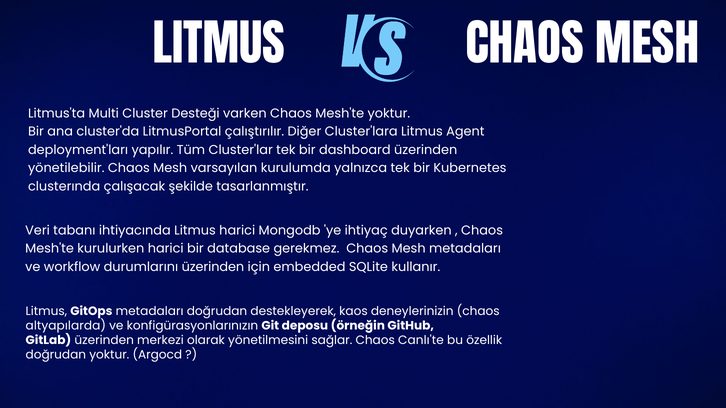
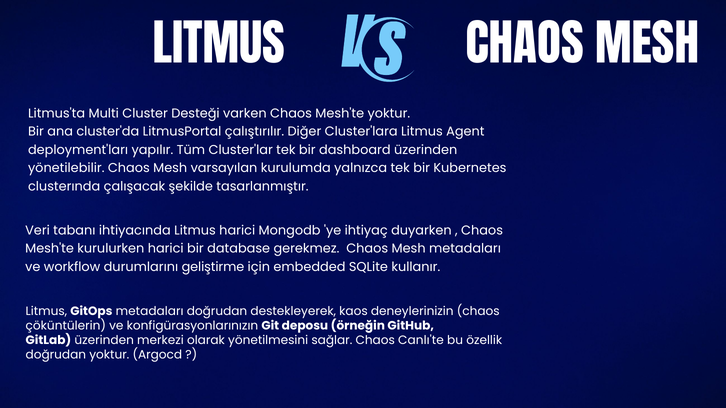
durumlarını üzerinden: üzerinden -> geliştirme
altyapılarda: altyapılarda -> çöküntülerin
